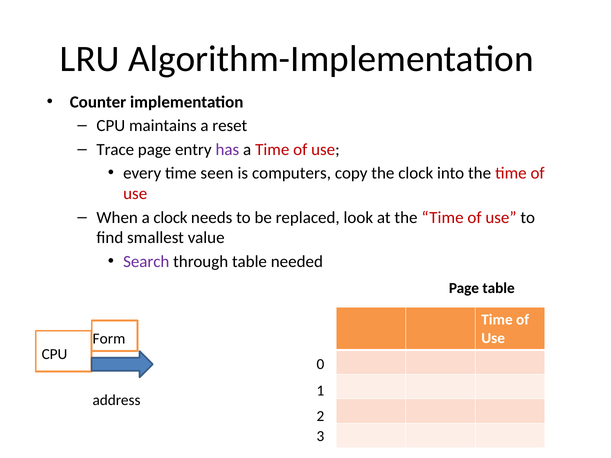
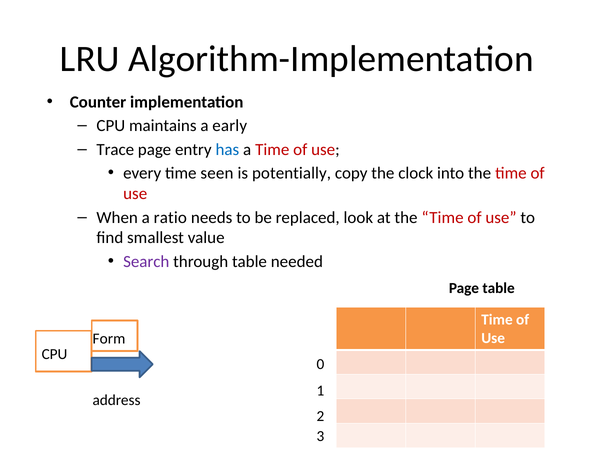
reset: reset -> early
has colour: purple -> blue
computers: computers -> potentially
a clock: clock -> ratio
